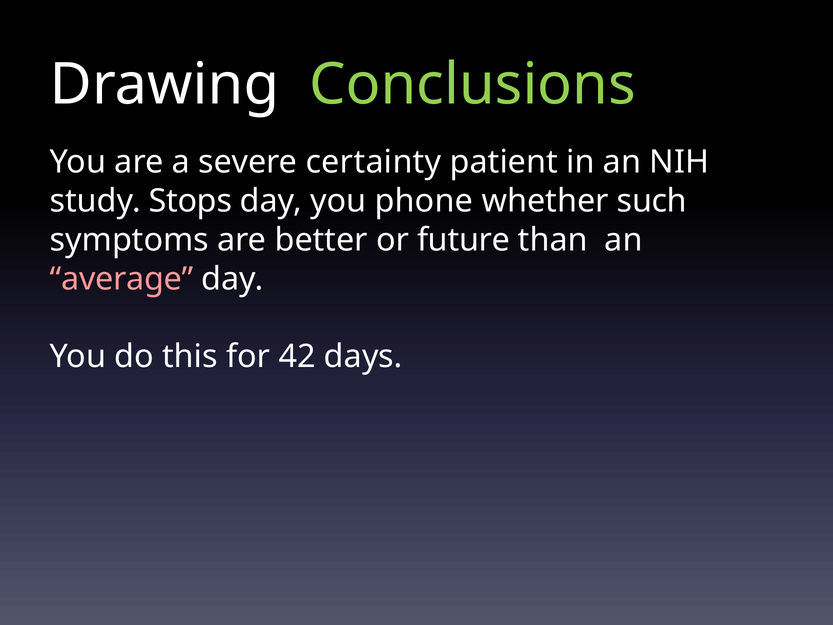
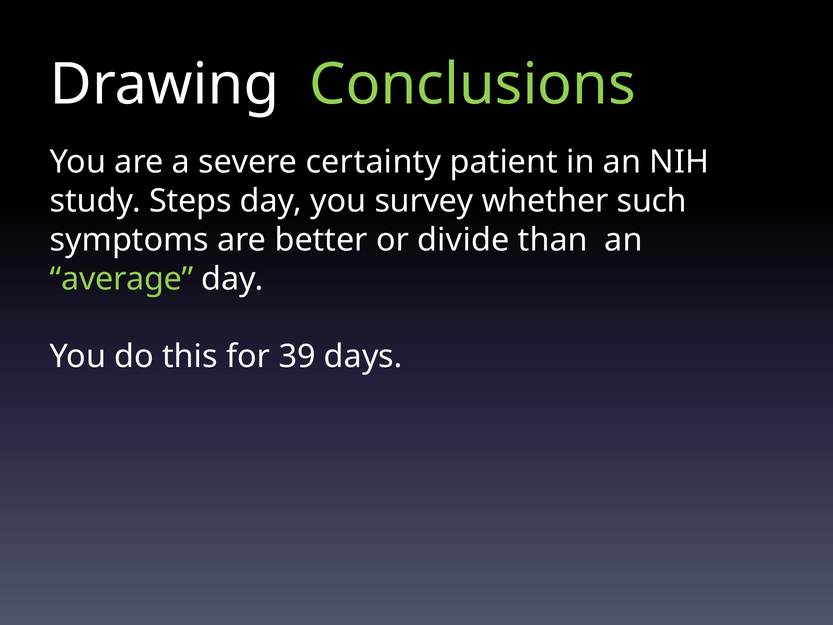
Stops: Stops -> Steps
phone: phone -> survey
future: future -> divide
average colour: pink -> light green
42: 42 -> 39
